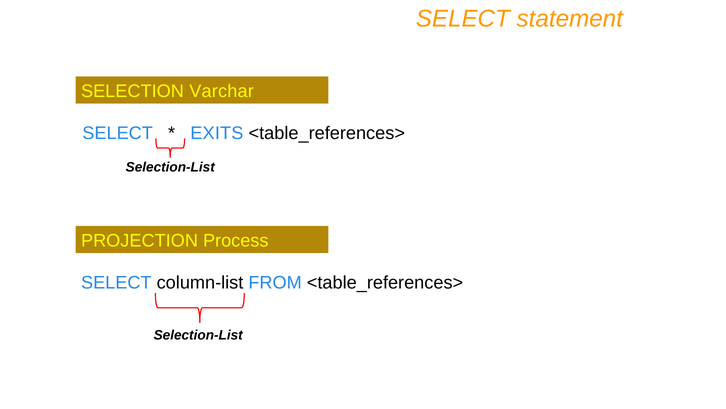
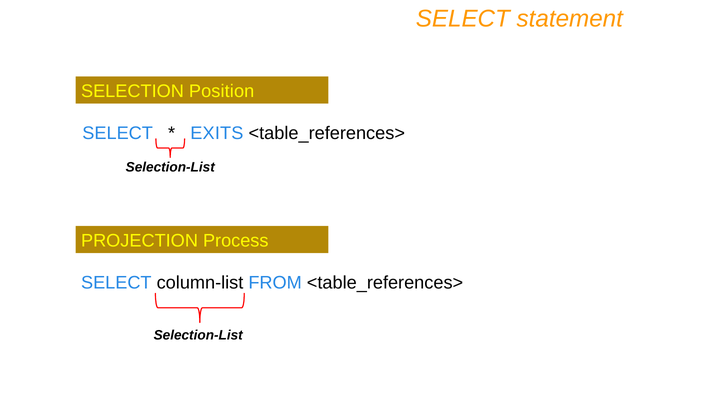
Varchar: Varchar -> Position
